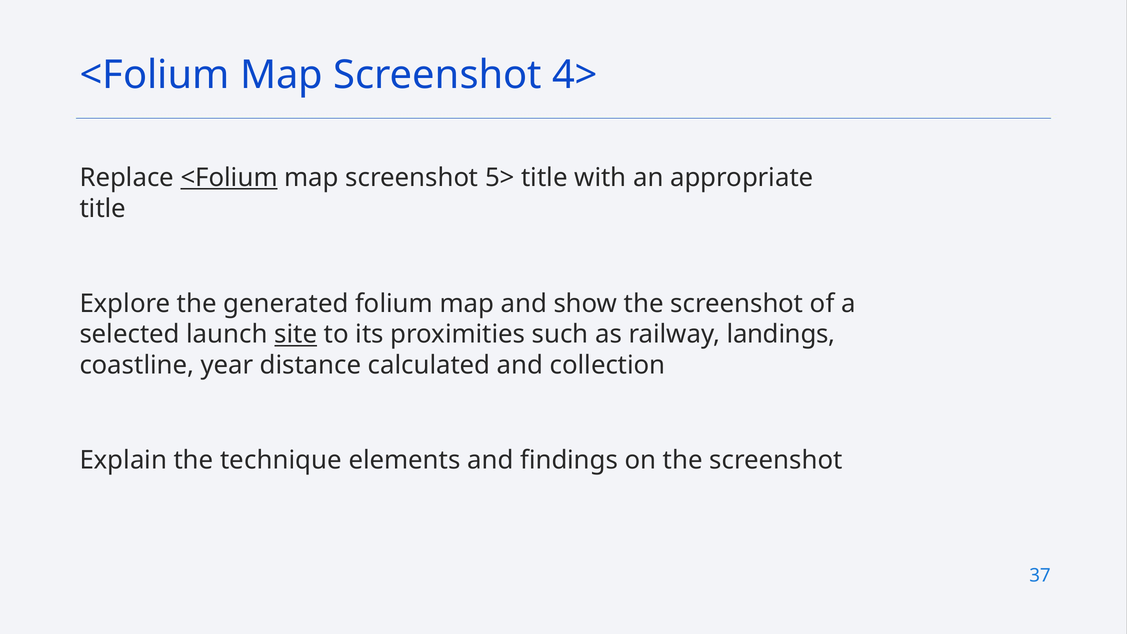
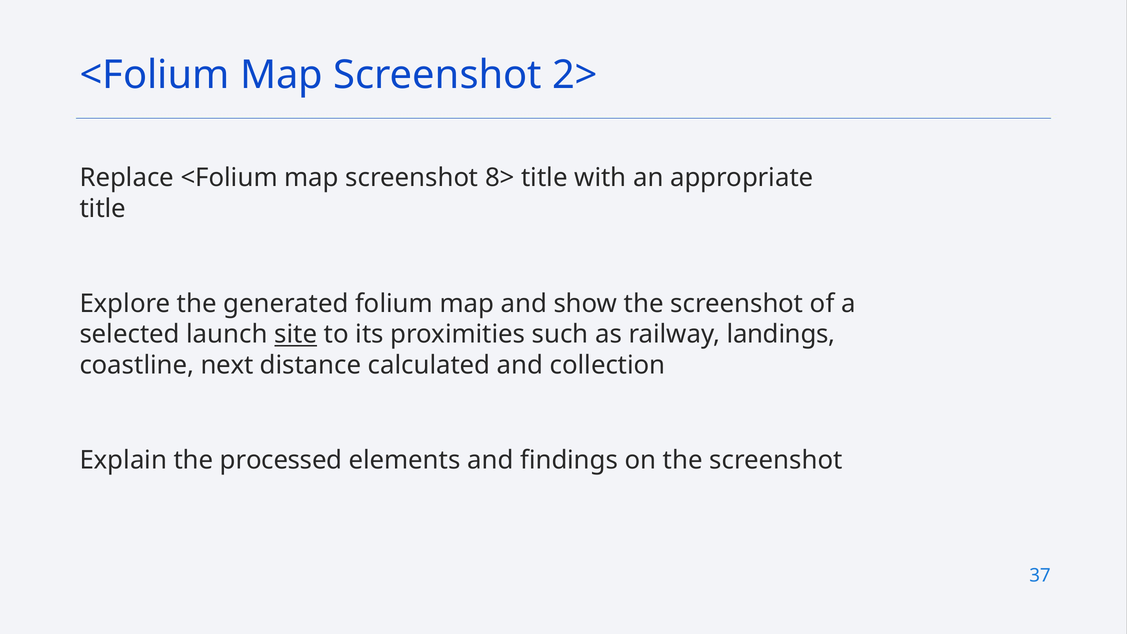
4>: 4> -> 2>
<Folium at (229, 178) underline: present -> none
5>: 5> -> 8>
year: year -> next
technique: technique -> processed
